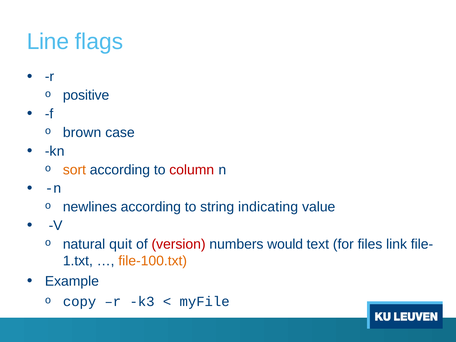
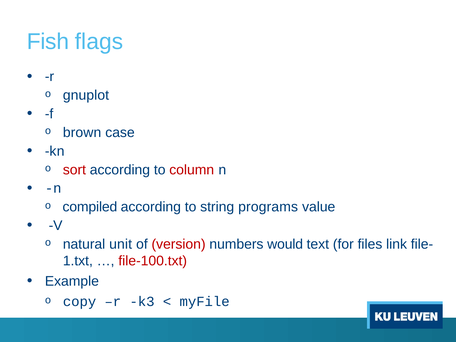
Line: Line -> Fish
positive: positive -> gnuplot
sort colour: orange -> red
newlines: newlines -> compiled
indicating: indicating -> programs
quit: quit -> unit
file-100.txt colour: orange -> red
